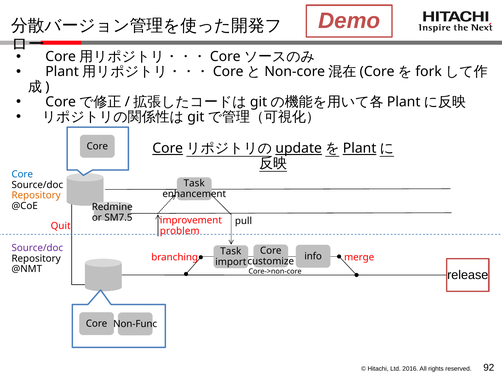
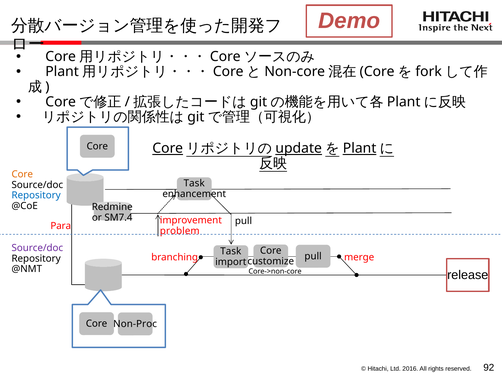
Core at (22, 174) colour: blue -> orange
Repository at (36, 195) colour: orange -> blue
SM7.5: SM7.5 -> SM7.4
Quit: Quit -> Para
branching info: info -> pull
Non-Func: Non-Func -> Non-Proc
